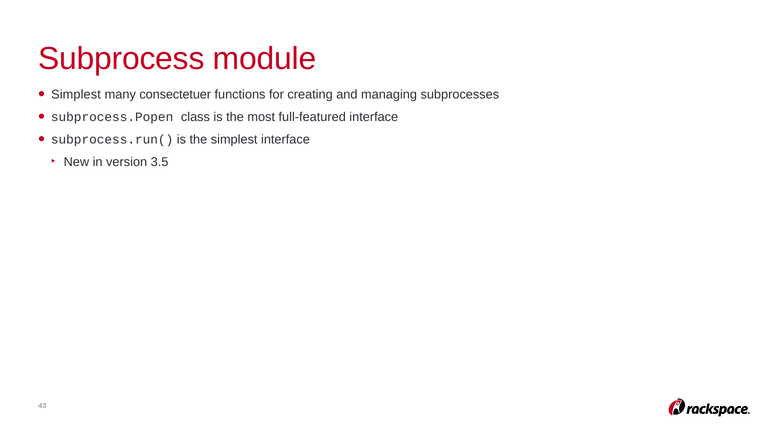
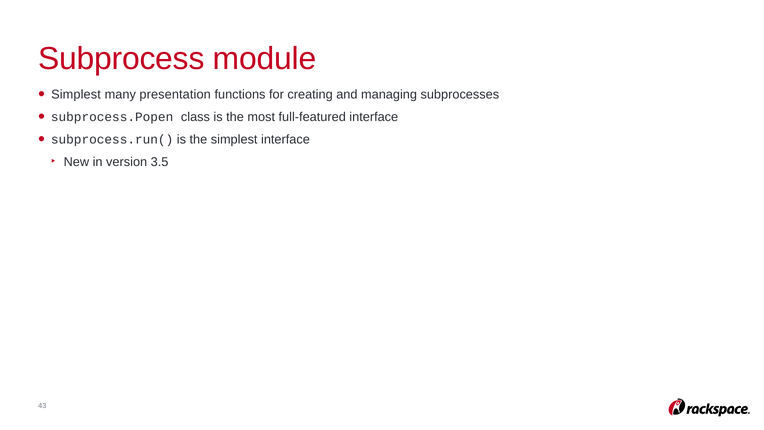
consectetuer: consectetuer -> presentation
